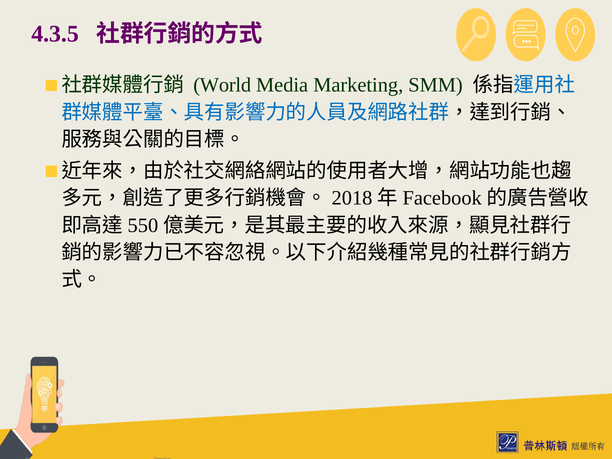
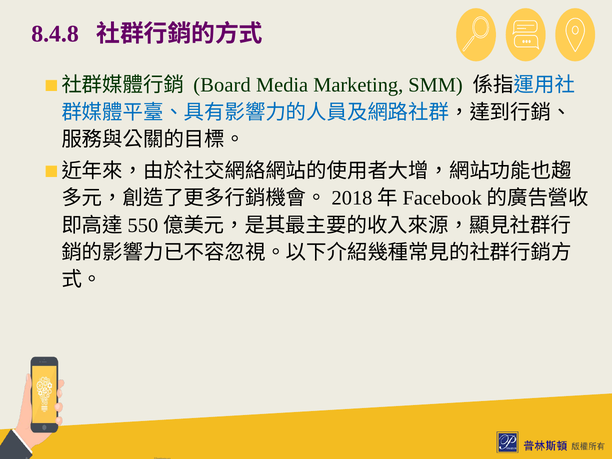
4.3.5: 4.3.5 -> 8.4.8
World: World -> Board
